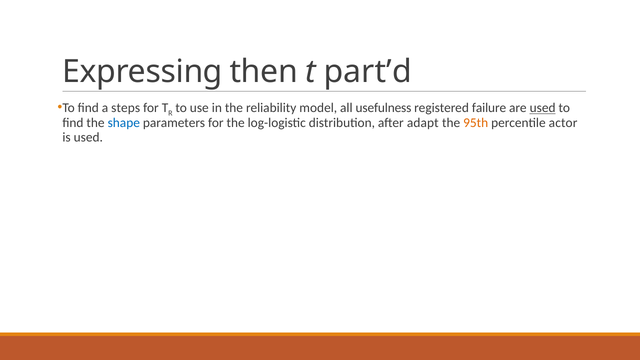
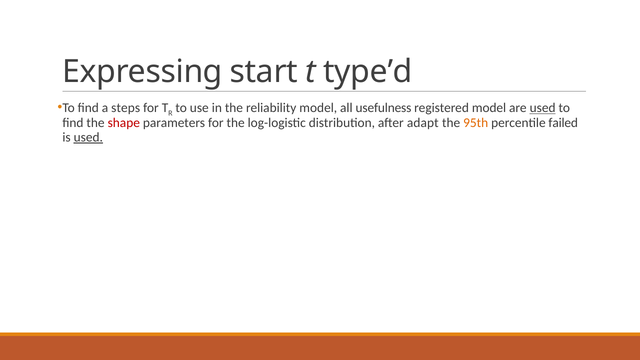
then: then -> start
part’d: part’d -> type’d
registered failure: failure -> model
shape colour: blue -> red
actor: actor -> failed
used at (88, 137) underline: none -> present
